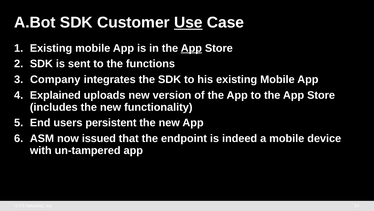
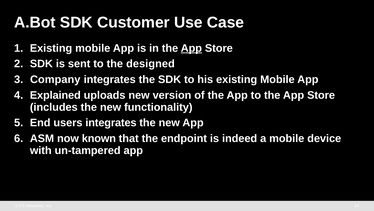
Use underline: present -> none
functions: functions -> designed
users persistent: persistent -> integrates
issued: issued -> known
